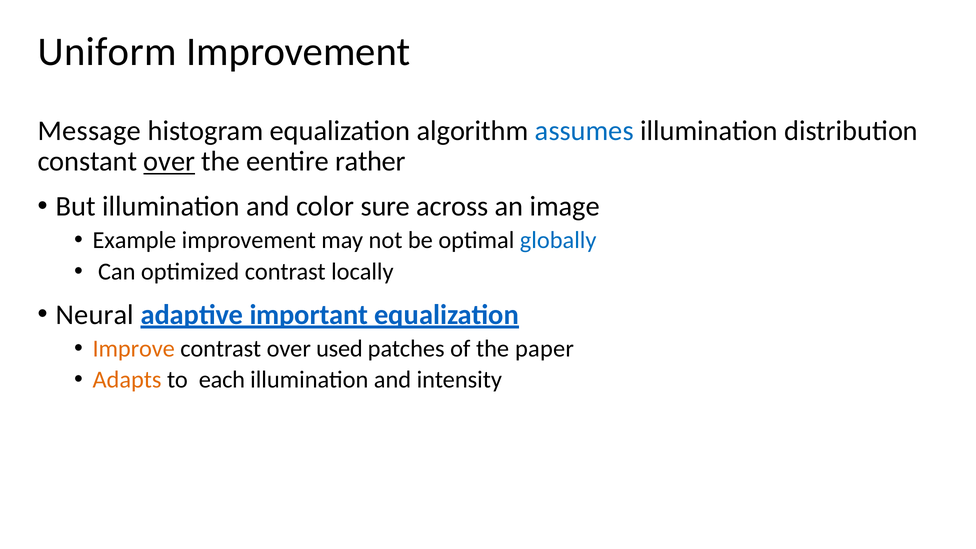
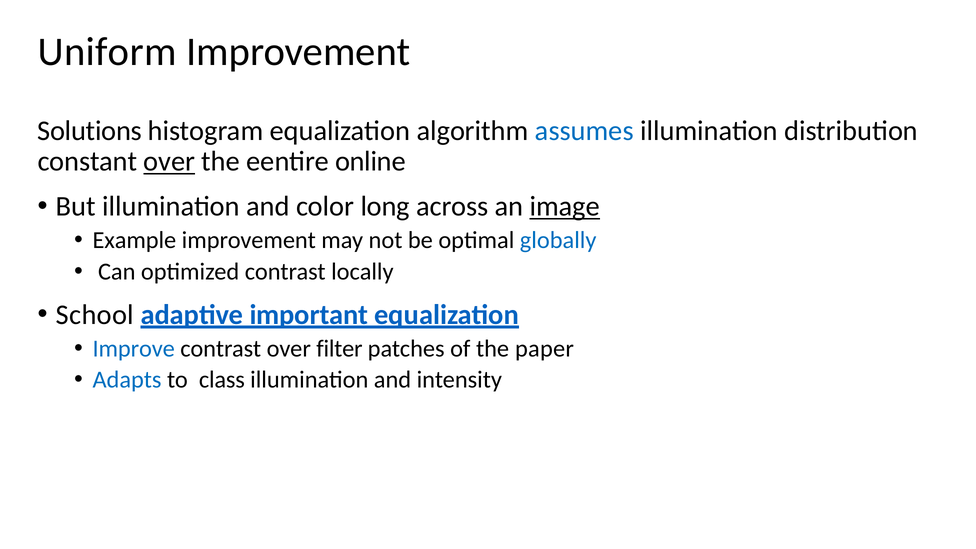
Message: Message -> Solutions
rather: rather -> online
sure: sure -> long
image underline: none -> present
Neural: Neural -> School
Improve colour: orange -> blue
used: used -> filter
Adapts colour: orange -> blue
each: each -> class
